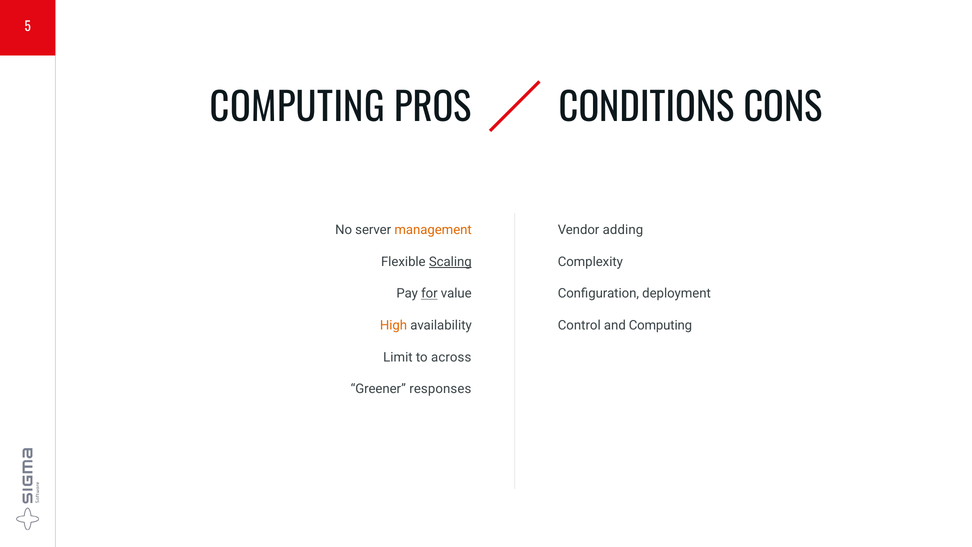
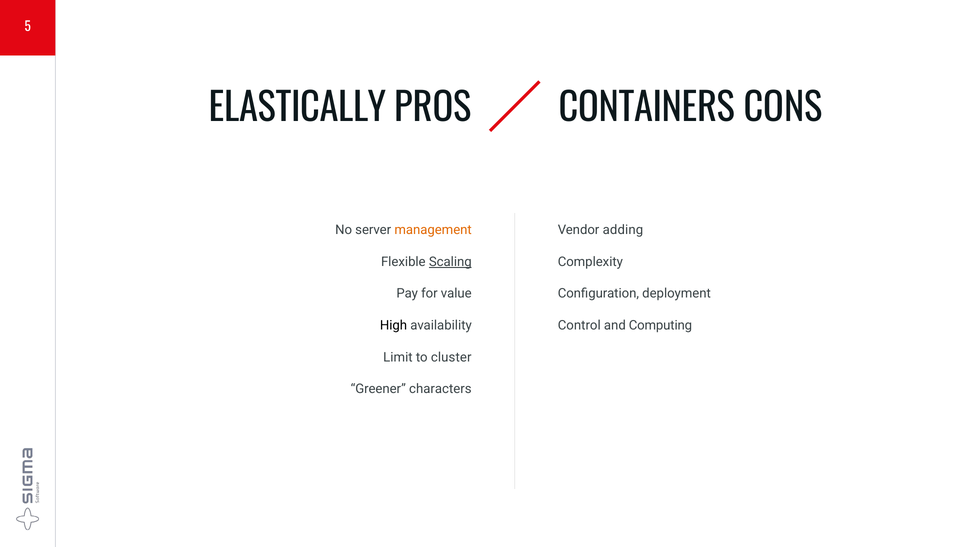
COMPUTING at (297, 108): COMPUTING -> ELASTICALLY
CONDITIONS: CONDITIONS -> CONTAINERS
for underline: present -> none
High colour: orange -> black
across: across -> cluster
responses: responses -> characters
